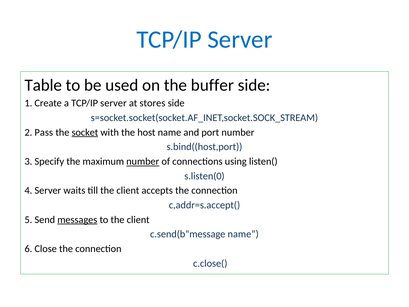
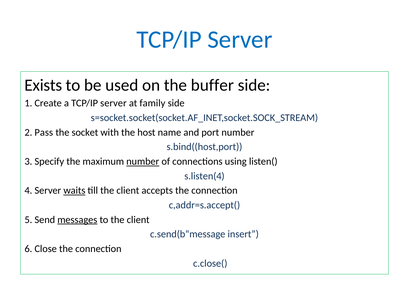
Table: Table -> Exists
stores: stores -> family
socket underline: present -> none
s.listen(0: s.listen(0 -> s.listen(4
waits underline: none -> present
c.send(b“message name: name -> insert
